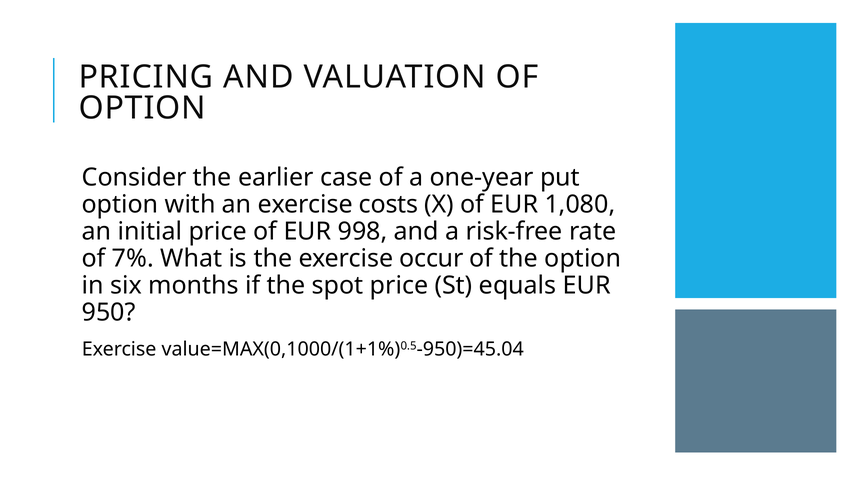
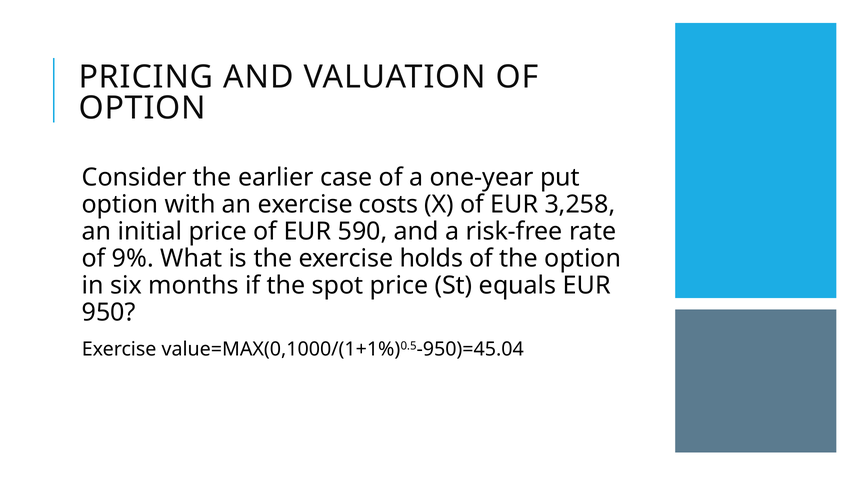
1,080: 1,080 -> 3,258
998: 998 -> 590
7%: 7% -> 9%
occur: occur -> holds
